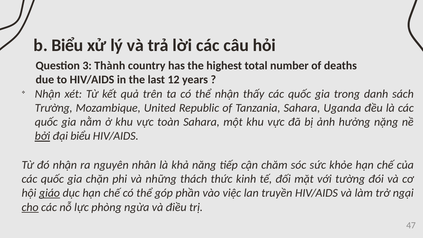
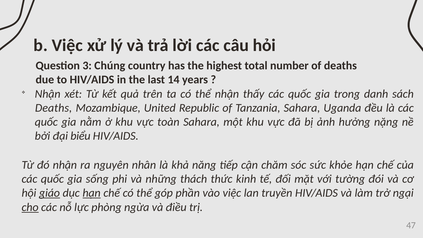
b Biểu: Biểu -> Việc
Thành: Thành -> Chúng
12: 12 -> 14
Trường at (54, 108): Trường -> Deaths
bởi underline: present -> none
chặn: chặn -> sống
hạn at (92, 193) underline: none -> present
